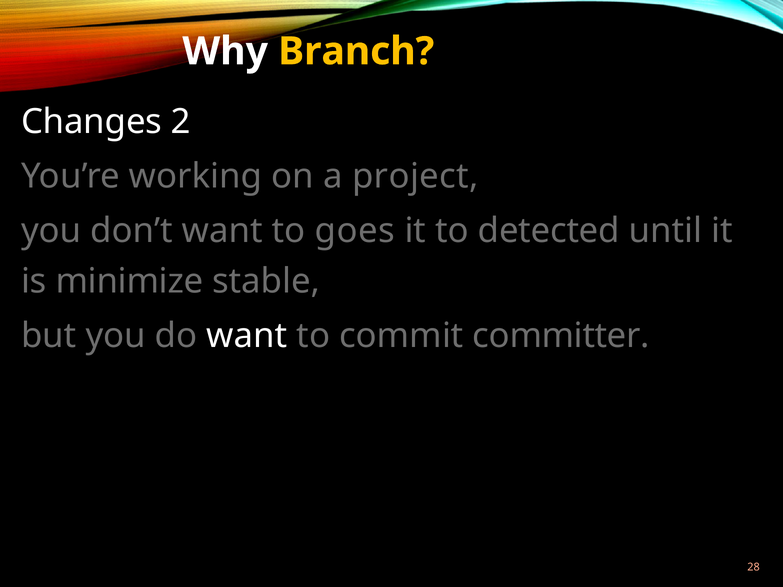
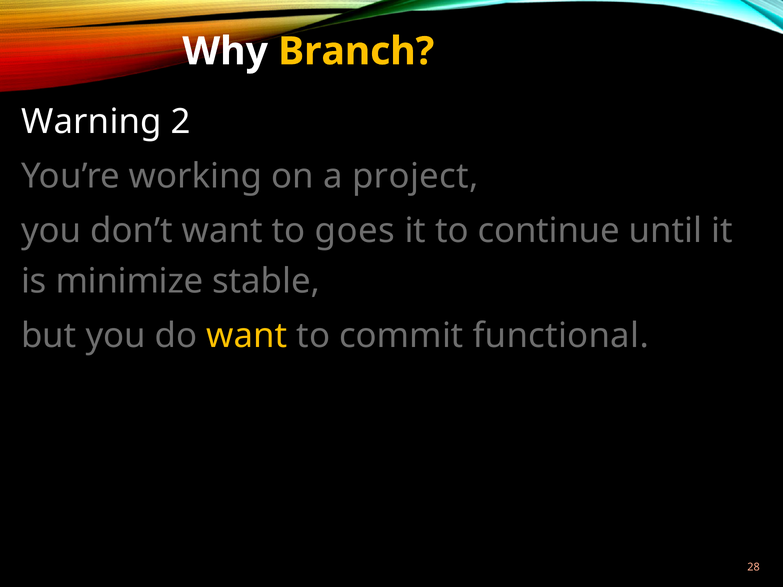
Changes: Changes -> Warning
detected: detected -> continue
want at (247, 336) colour: white -> yellow
committer: committer -> functional
